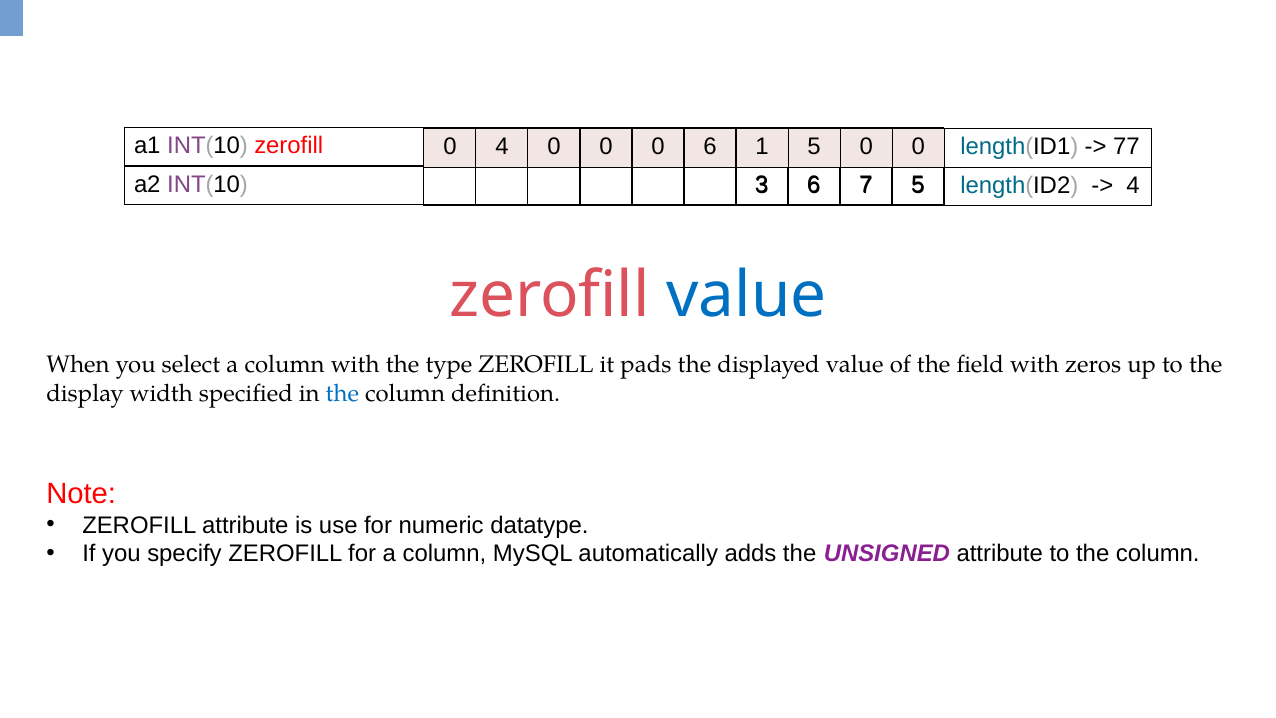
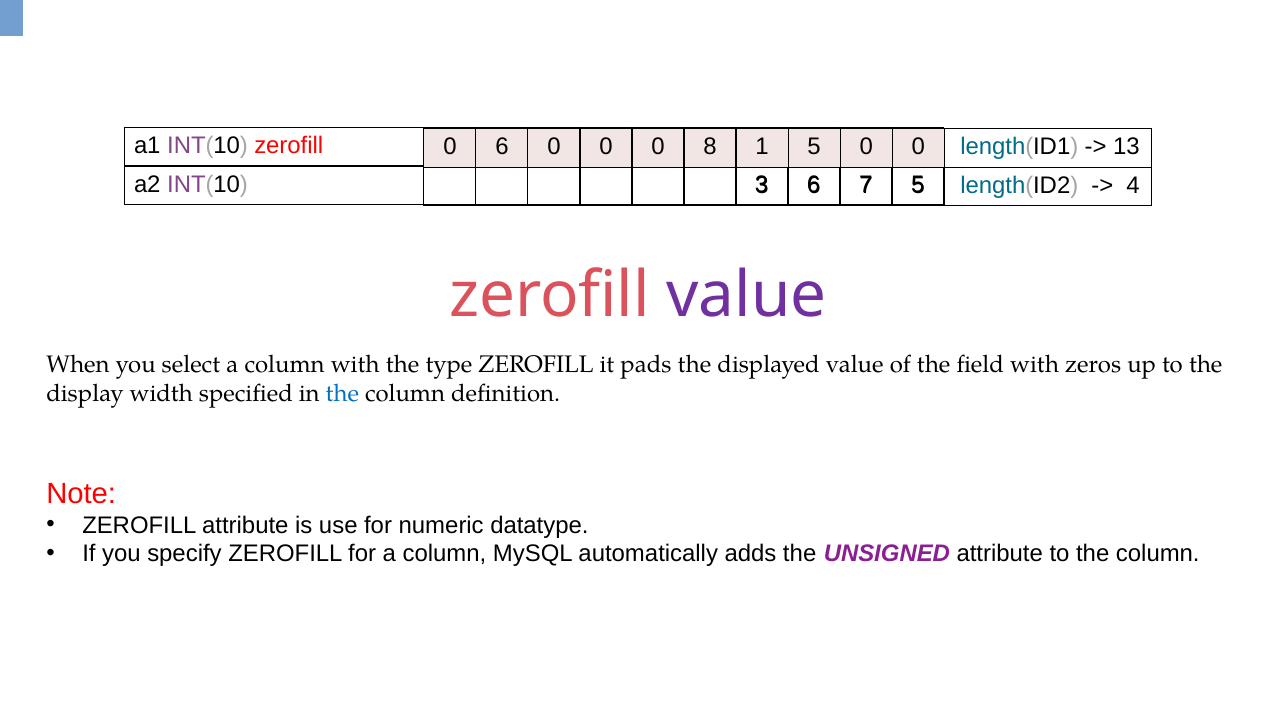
0 4: 4 -> 6
0 6: 6 -> 8
77: 77 -> 13
value at (746, 296) colour: blue -> purple
